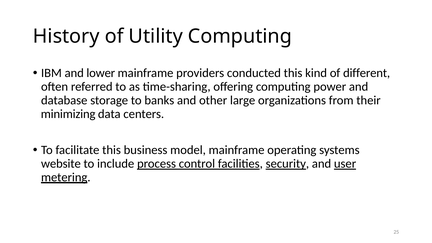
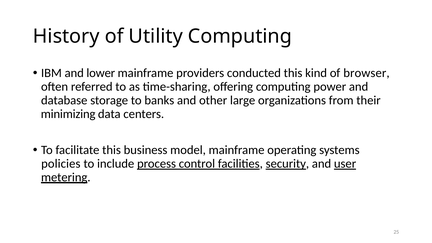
different: different -> browser
website: website -> policies
